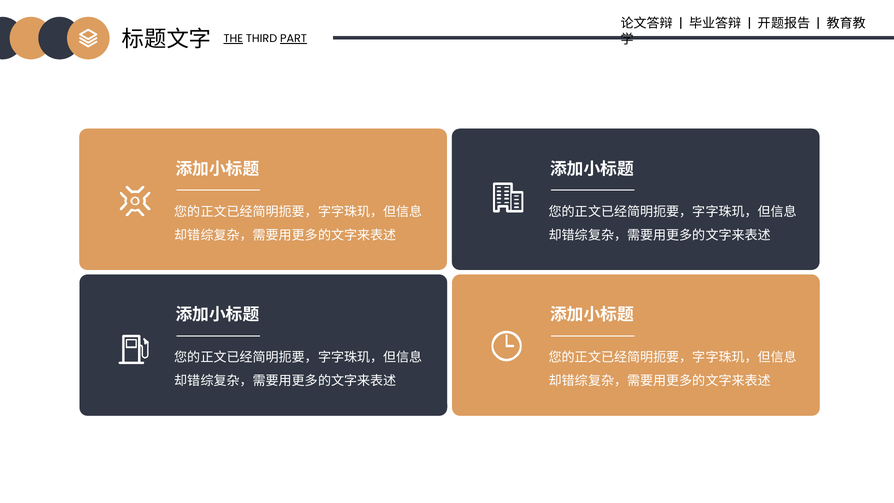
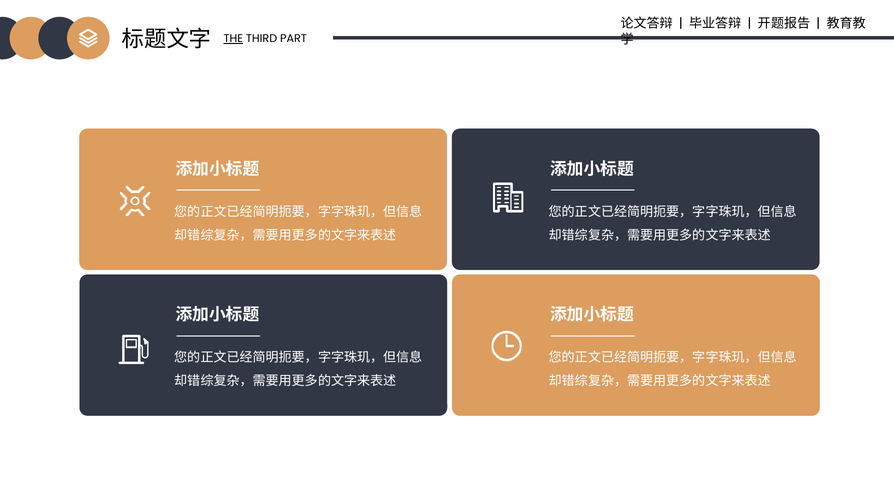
PART underline: present -> none
